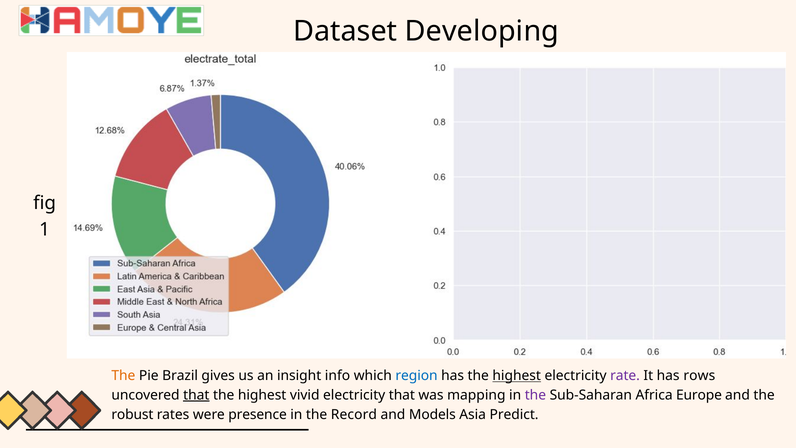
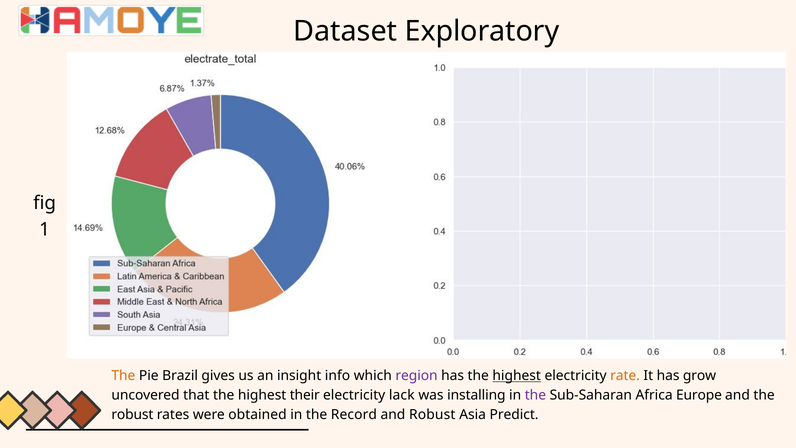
Developing: Developing -> Exploratory
region colour: blue -> purple
rate colour: purple -> orange
rows: rows -> grow
that at (196, 395) underline: present -> none
vivid: vivid -> their
electricity that: that -> lack
mapping: mapping -> installing
presence: presence -> obtained
and Models: Models -> Robust
